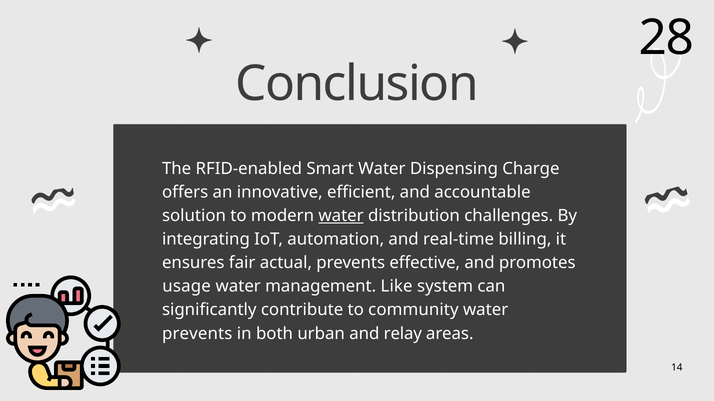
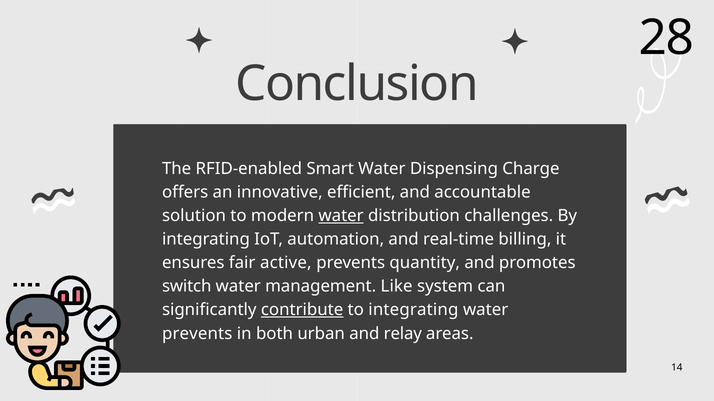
actual: actual -> active
effective: effective -> quantity
usage: usage -> switch
contribute underline: none -> present
to community: community -> integrating
